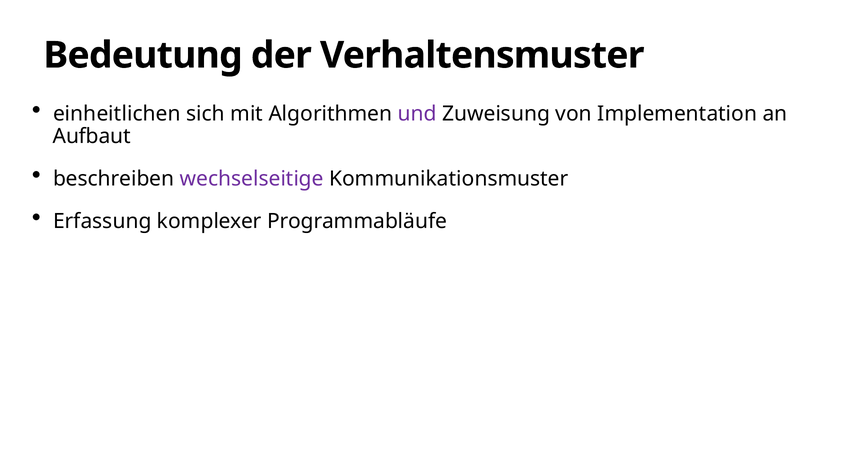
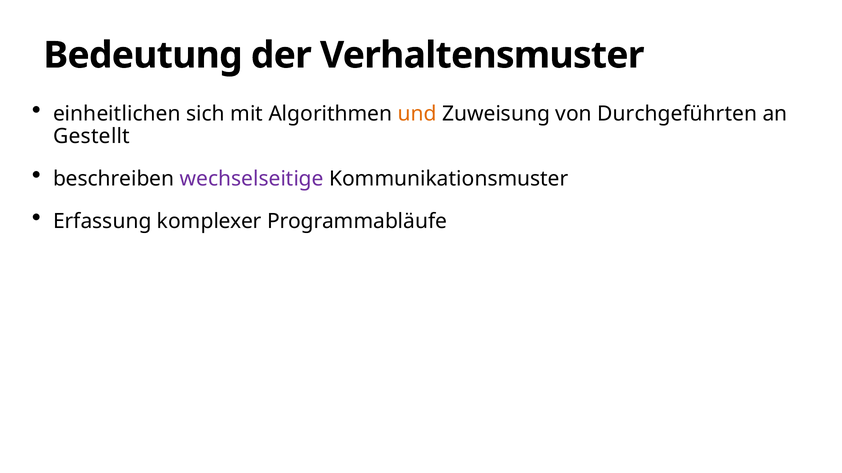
und colour: purple -> orange
Implementation: Implementation -> Durchgeführten
Aufbaut: Aufbaut -> Gestellt
